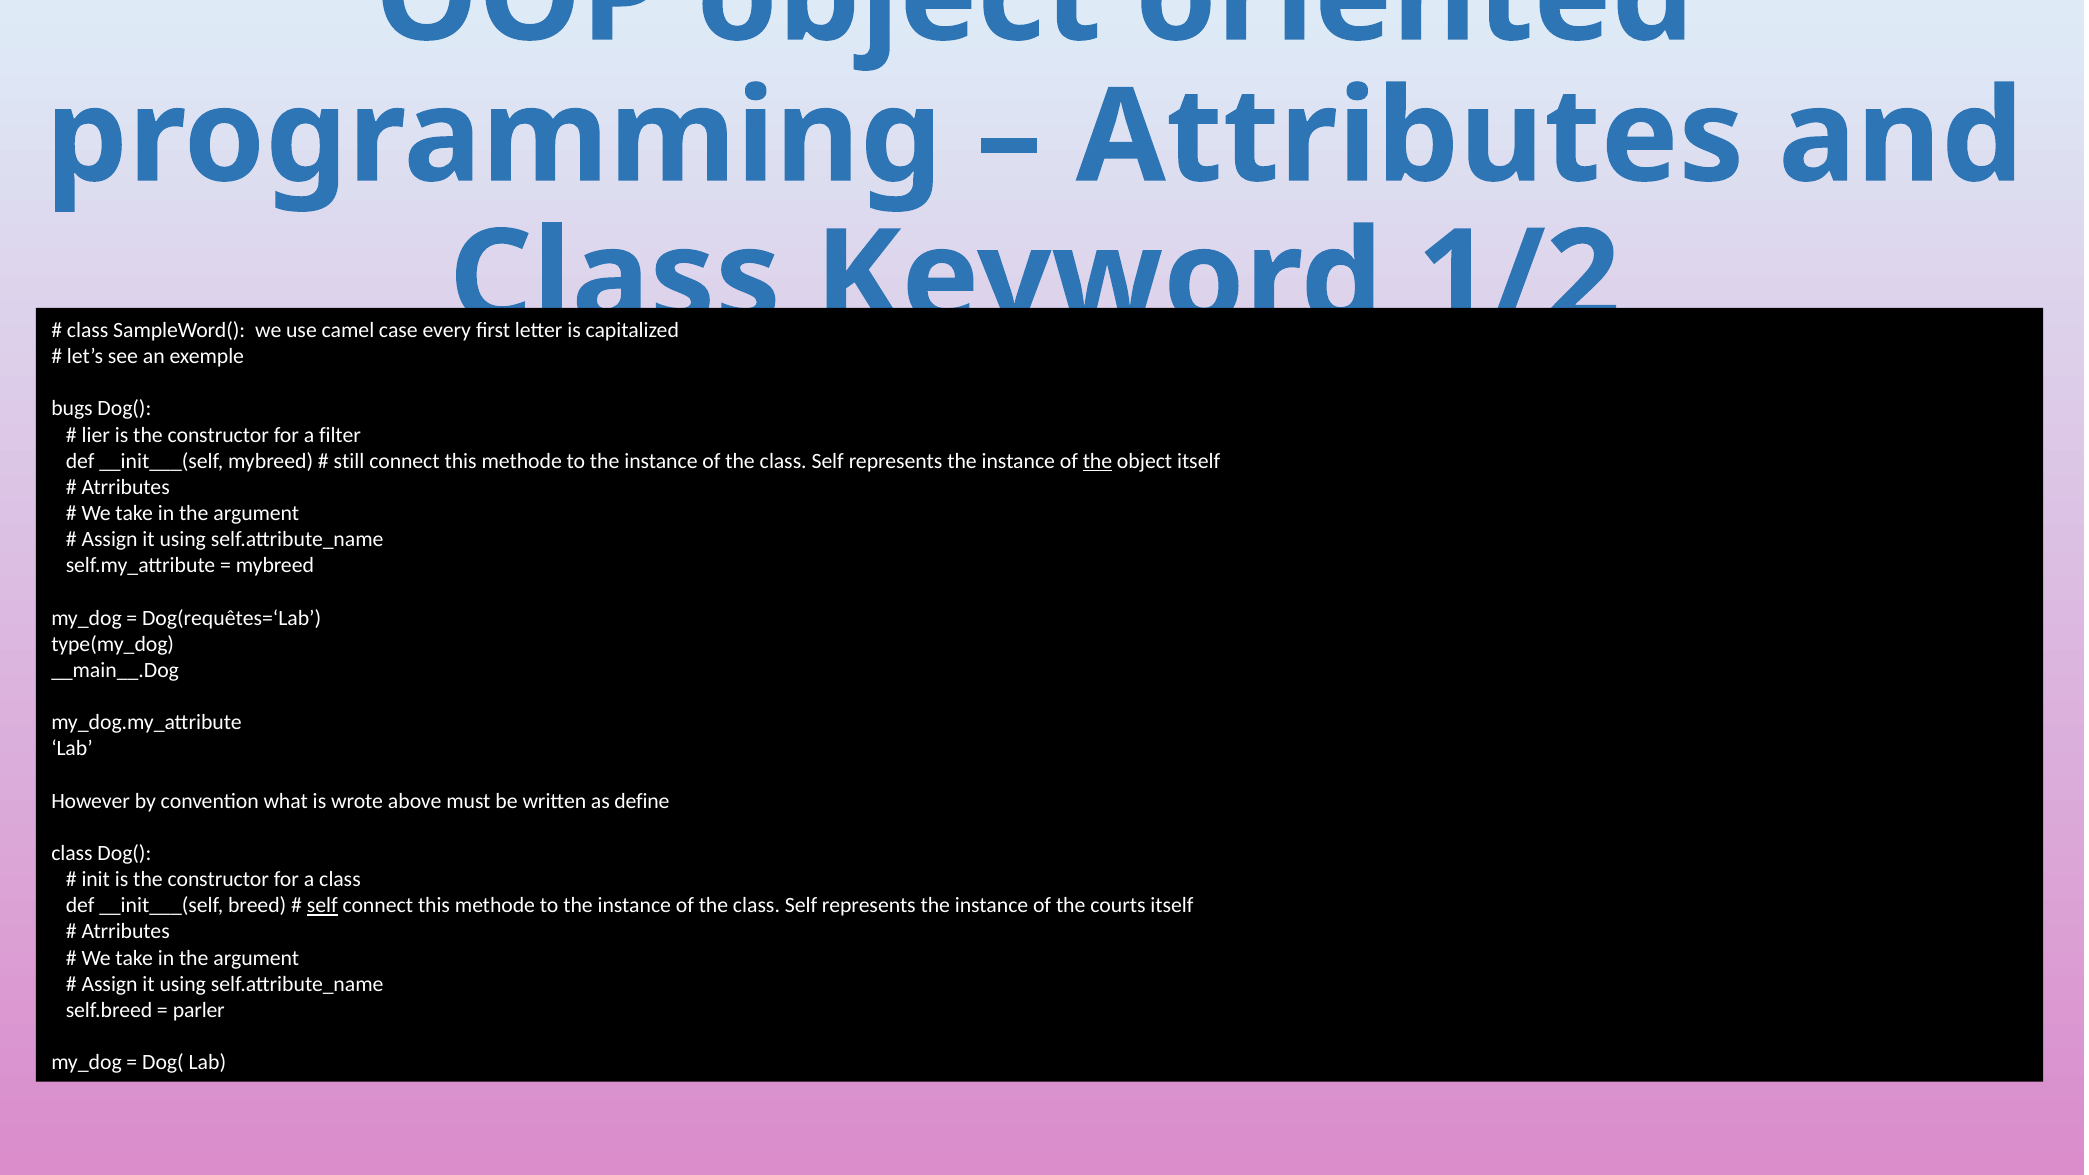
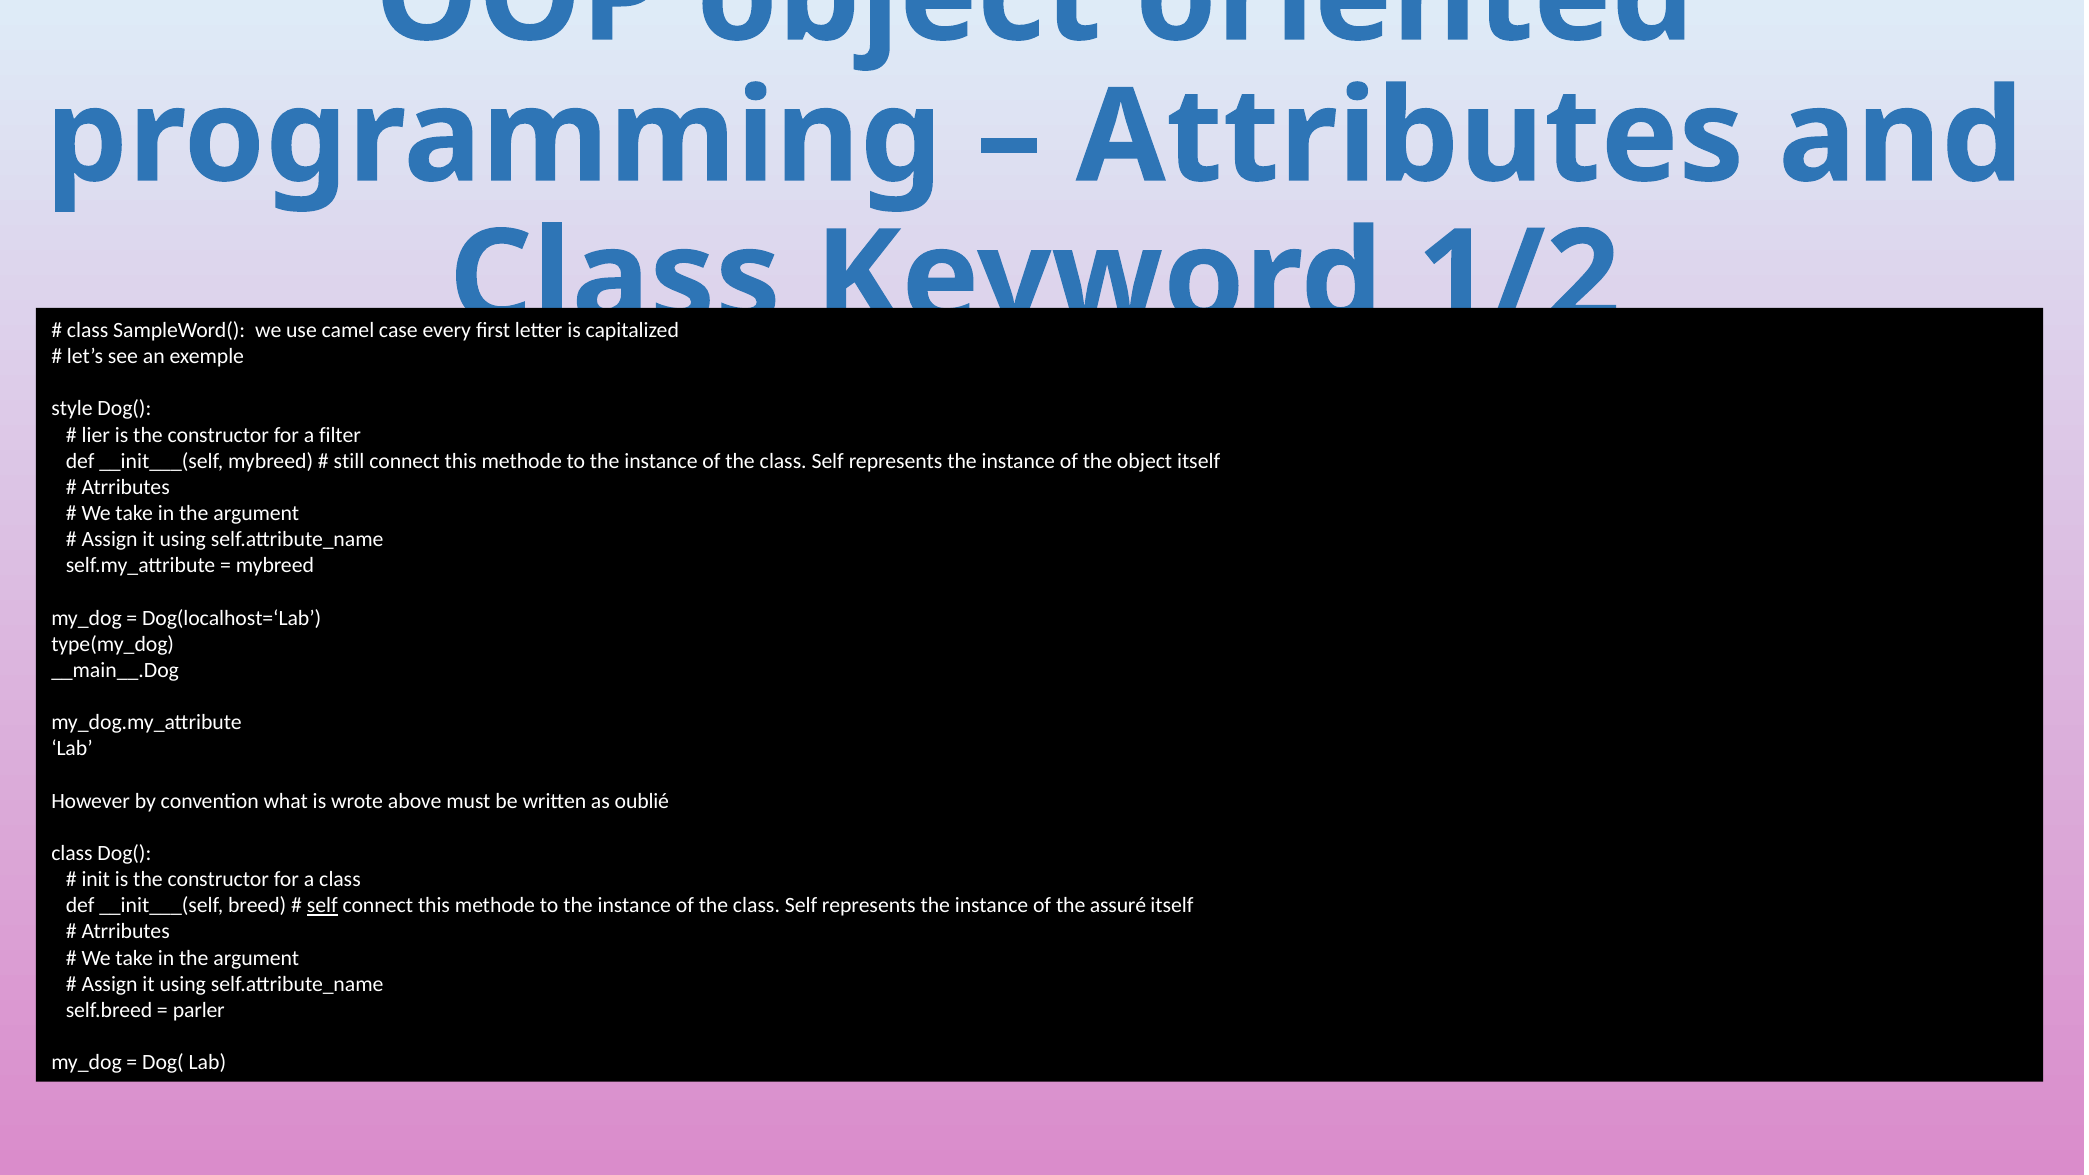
bugs: bugs -> style
the at (1097, 461) underline: present -> none
Dog(requêtes=‘Lab: Dog(requêtes=‘Lab -> Dog(localhost=‘Lab
define: define -> oublié
courts: courts -> assuré
